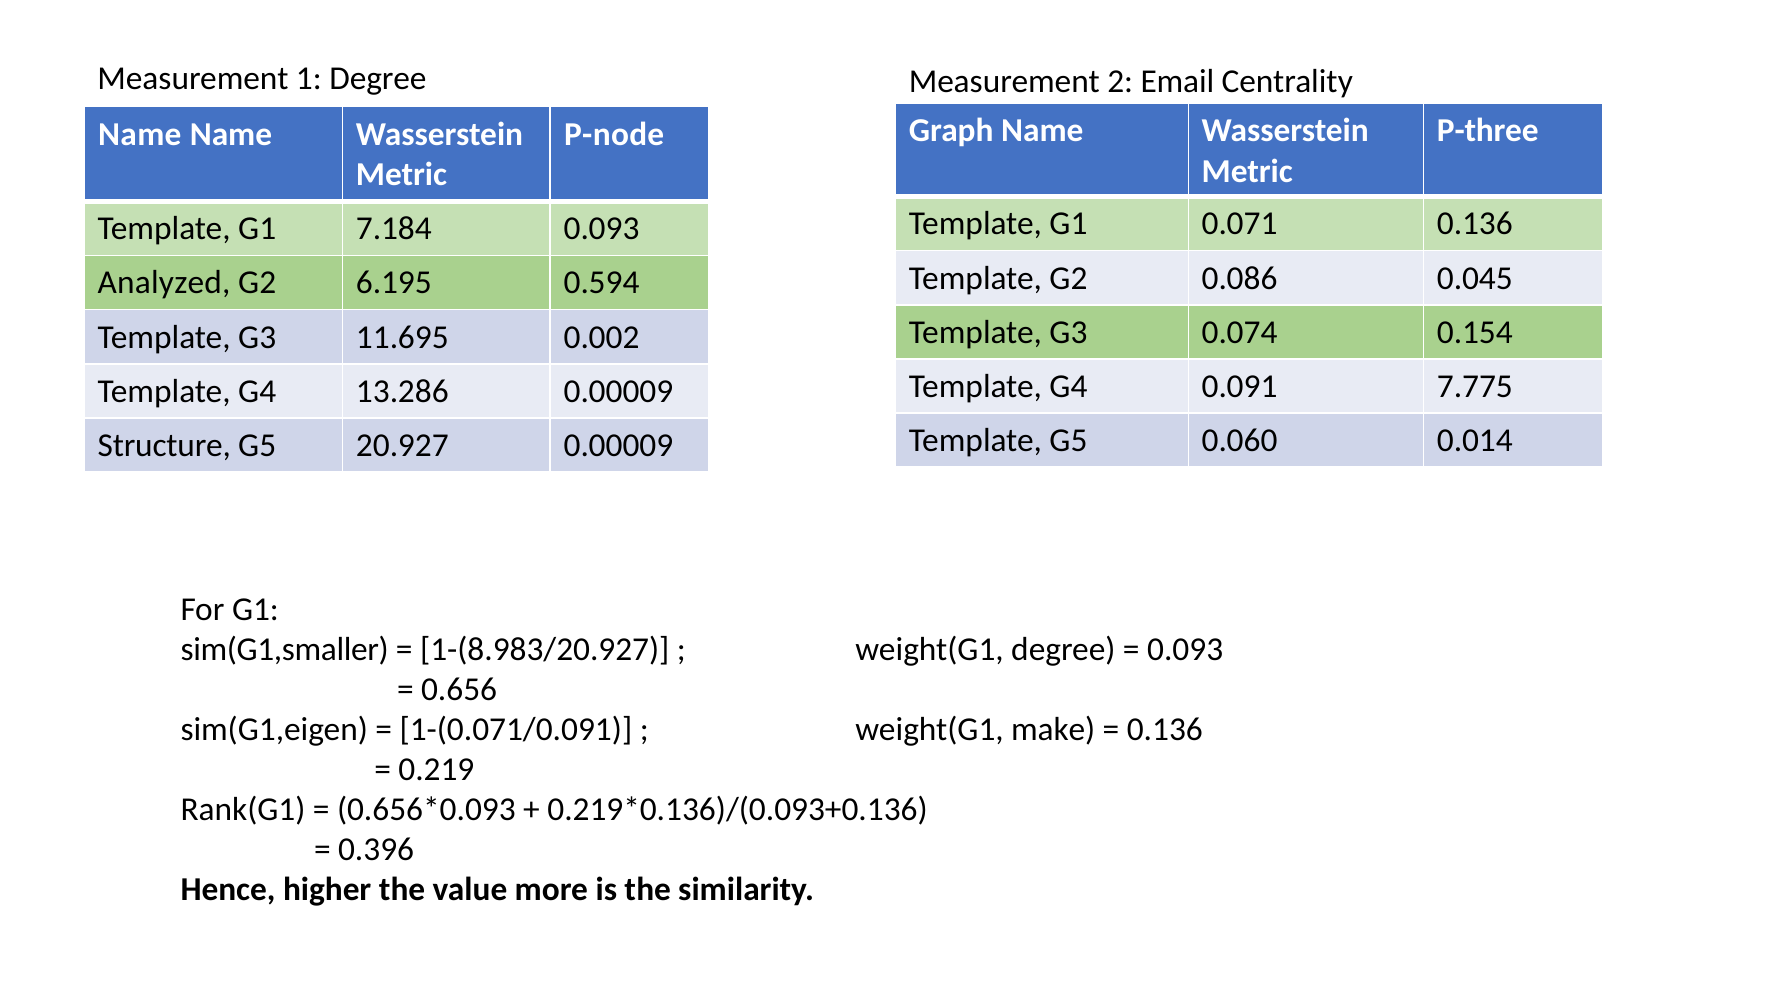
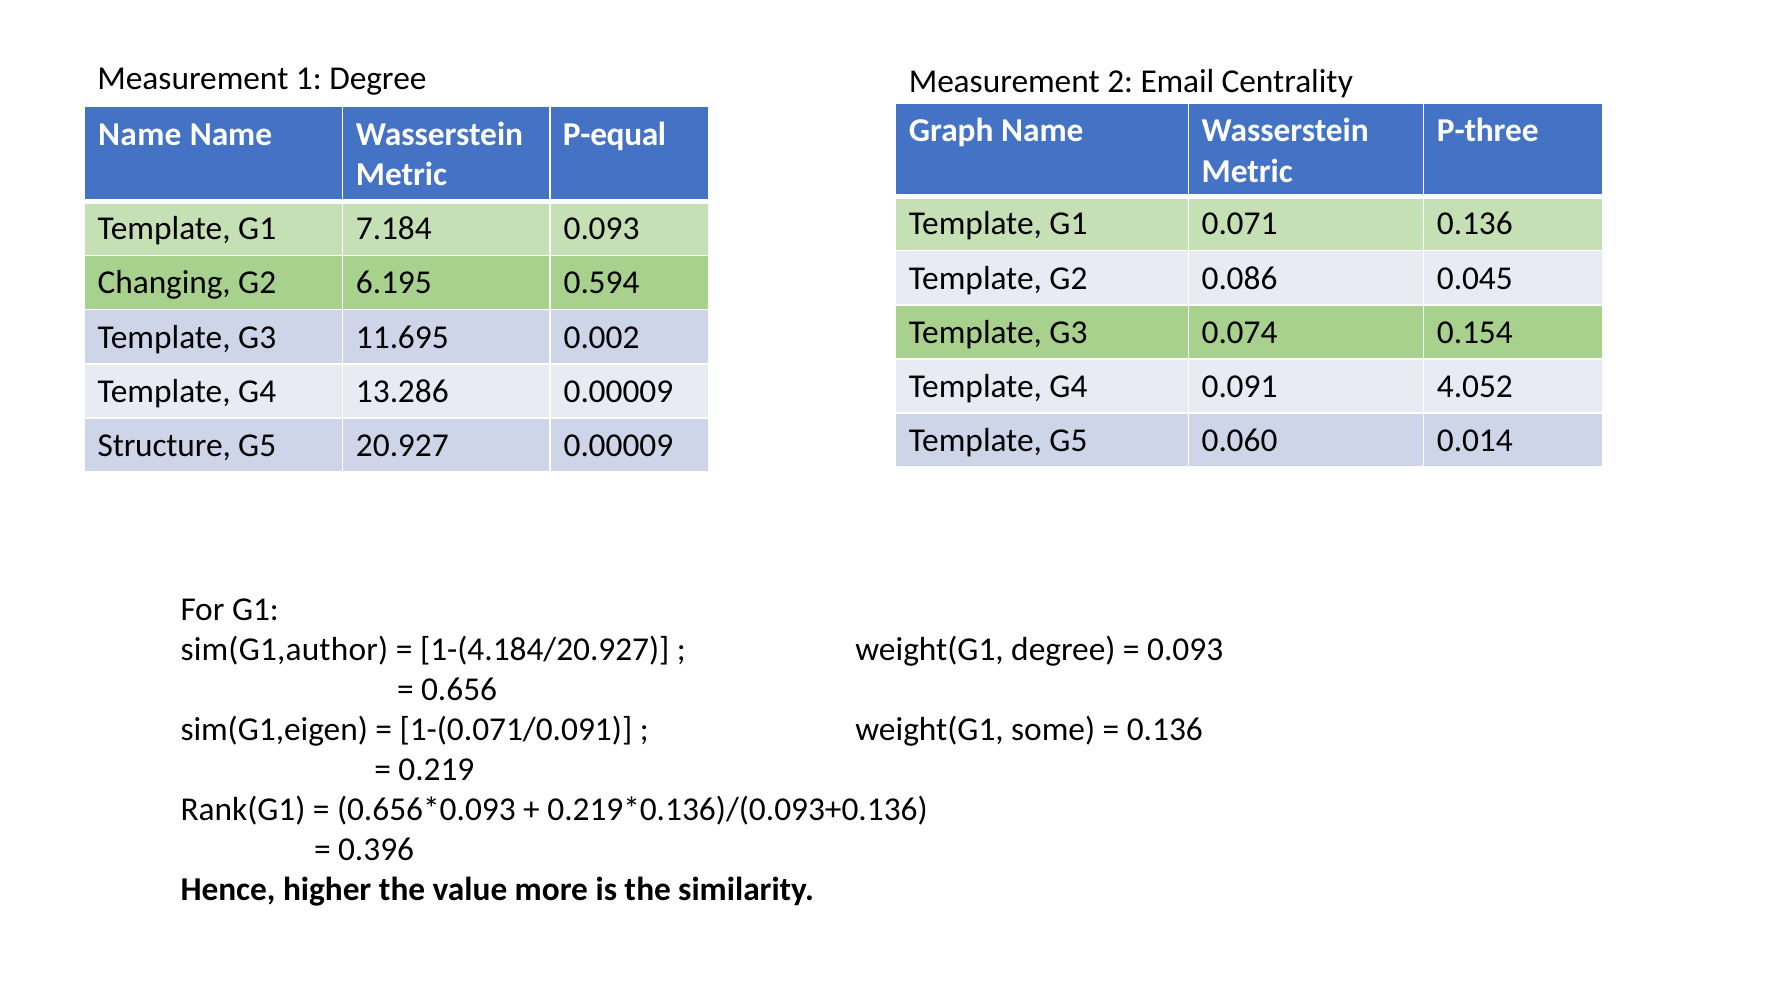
P-node: P-node -> P-equal
Analyzed: Analyzed -> Changing
7.775: 7.775 -> 4.052
sim(G1,smaller: sim(G1,smaller -> sim(G1,author
1-(8.983/20.927: 1-(8.983/20.927 -> 1-(4.184/20.927
make: make -> some
